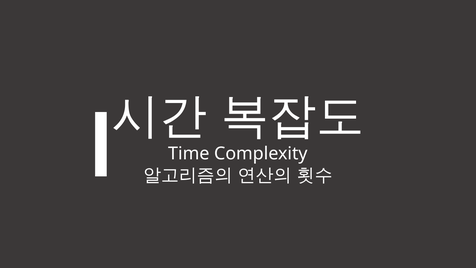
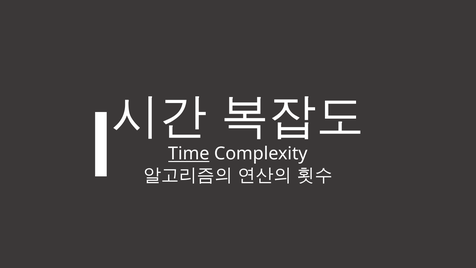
Time underline: none -> present
